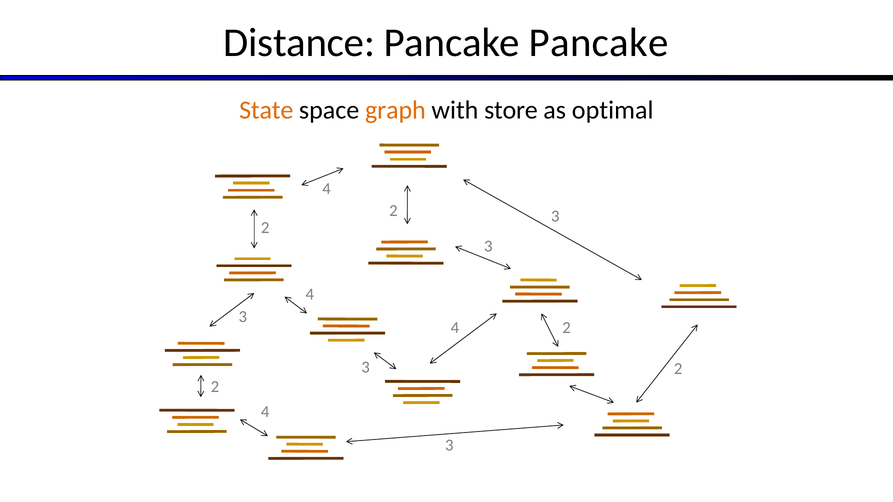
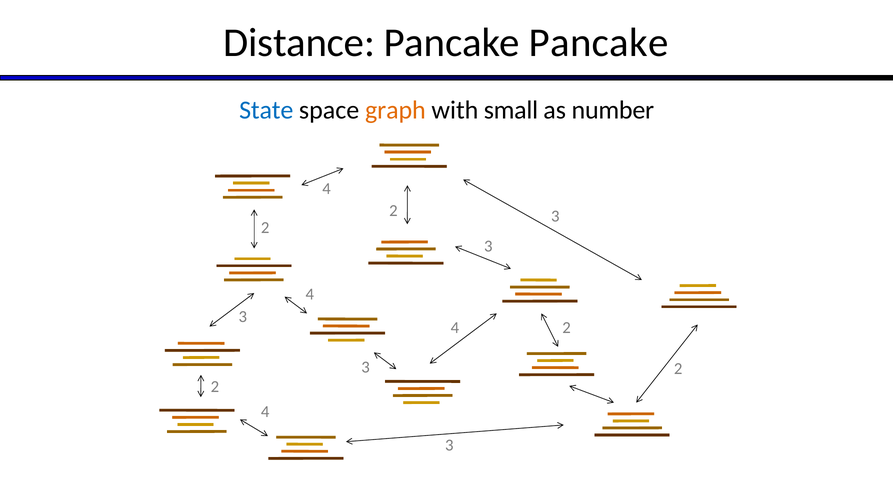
State colour: orange -> blue
store: store -> small
optimal: optimal -> number
